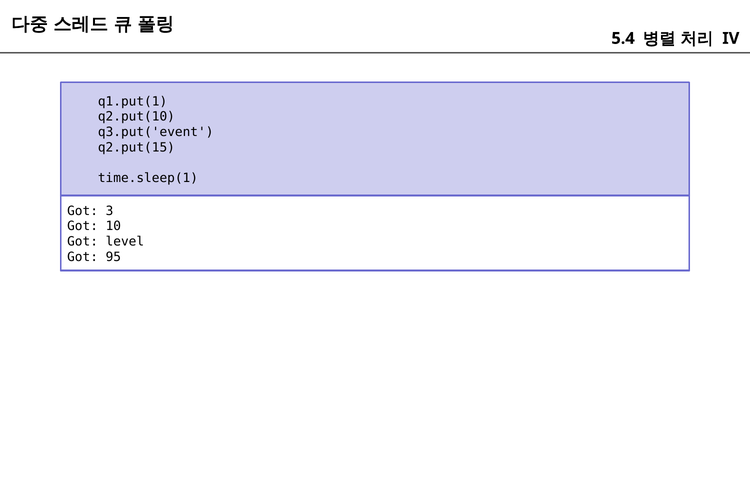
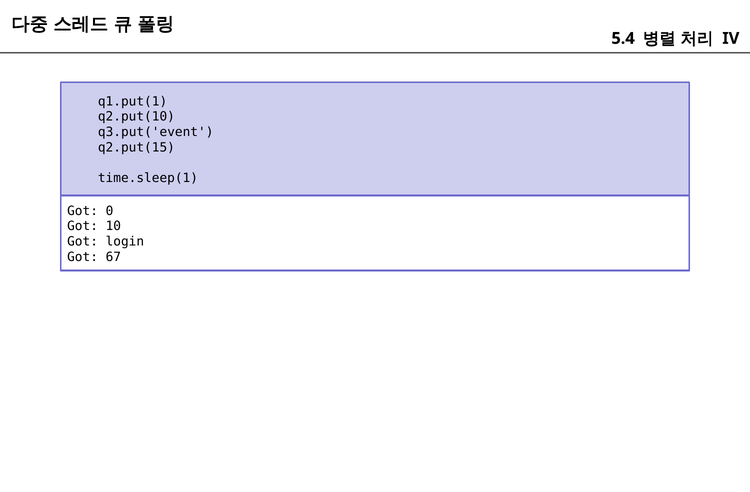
3: 3 -> 0
level: level -> login
95: 95 -> 67
